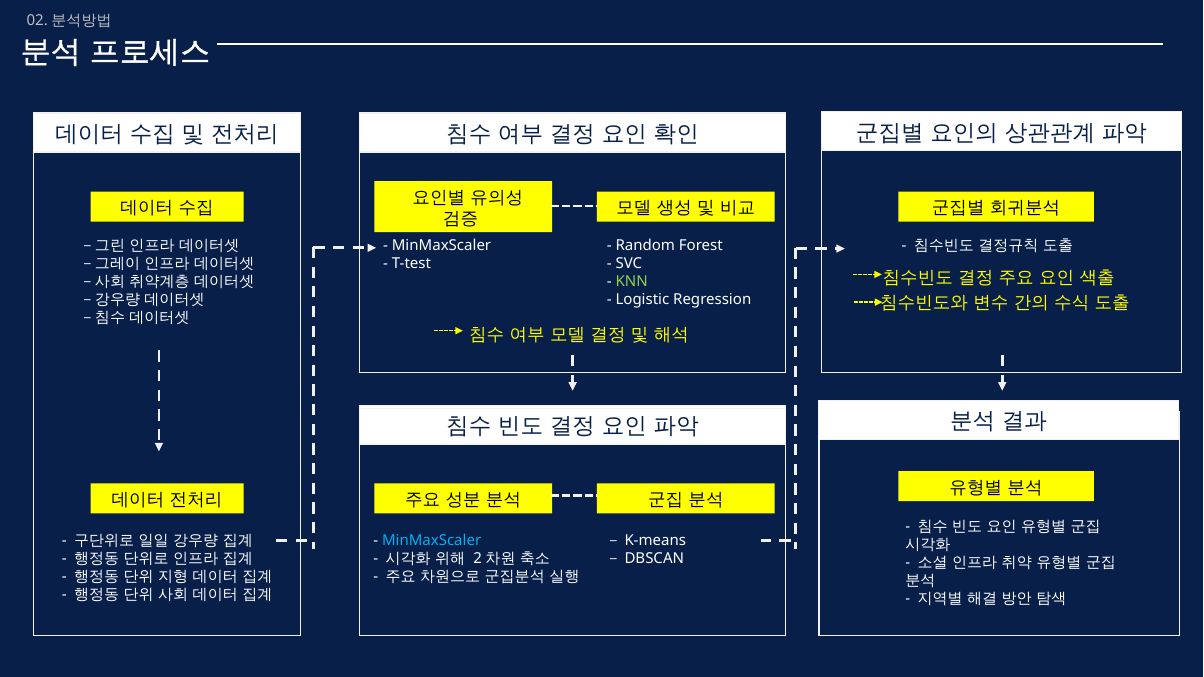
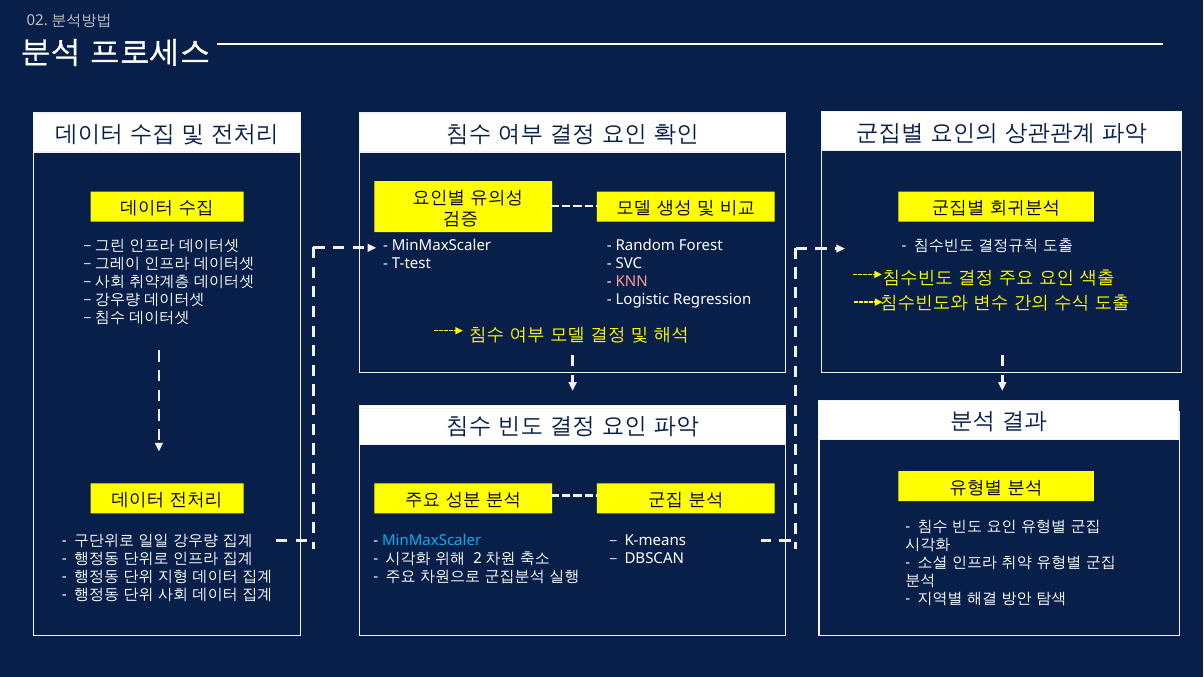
KNN colour: light green -> pink
